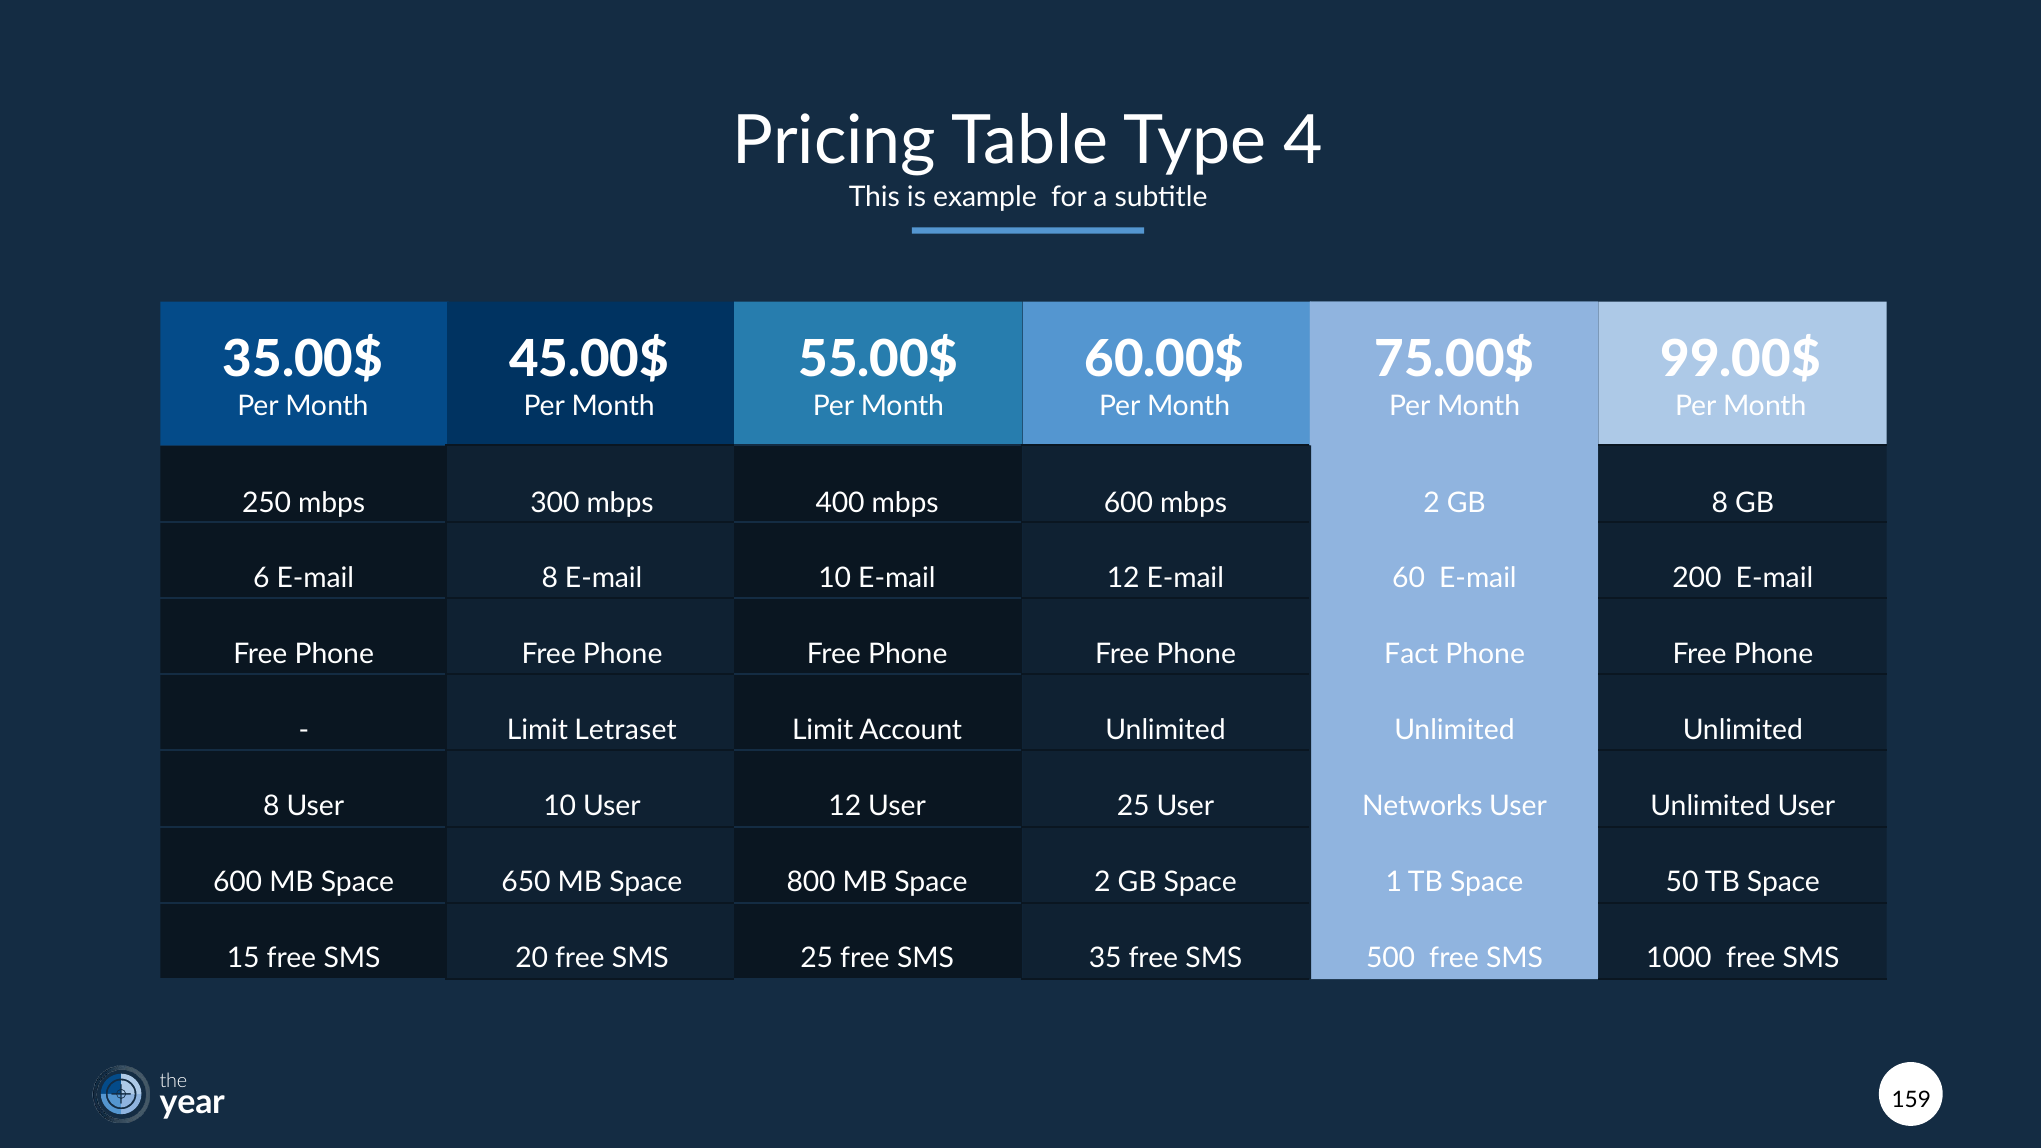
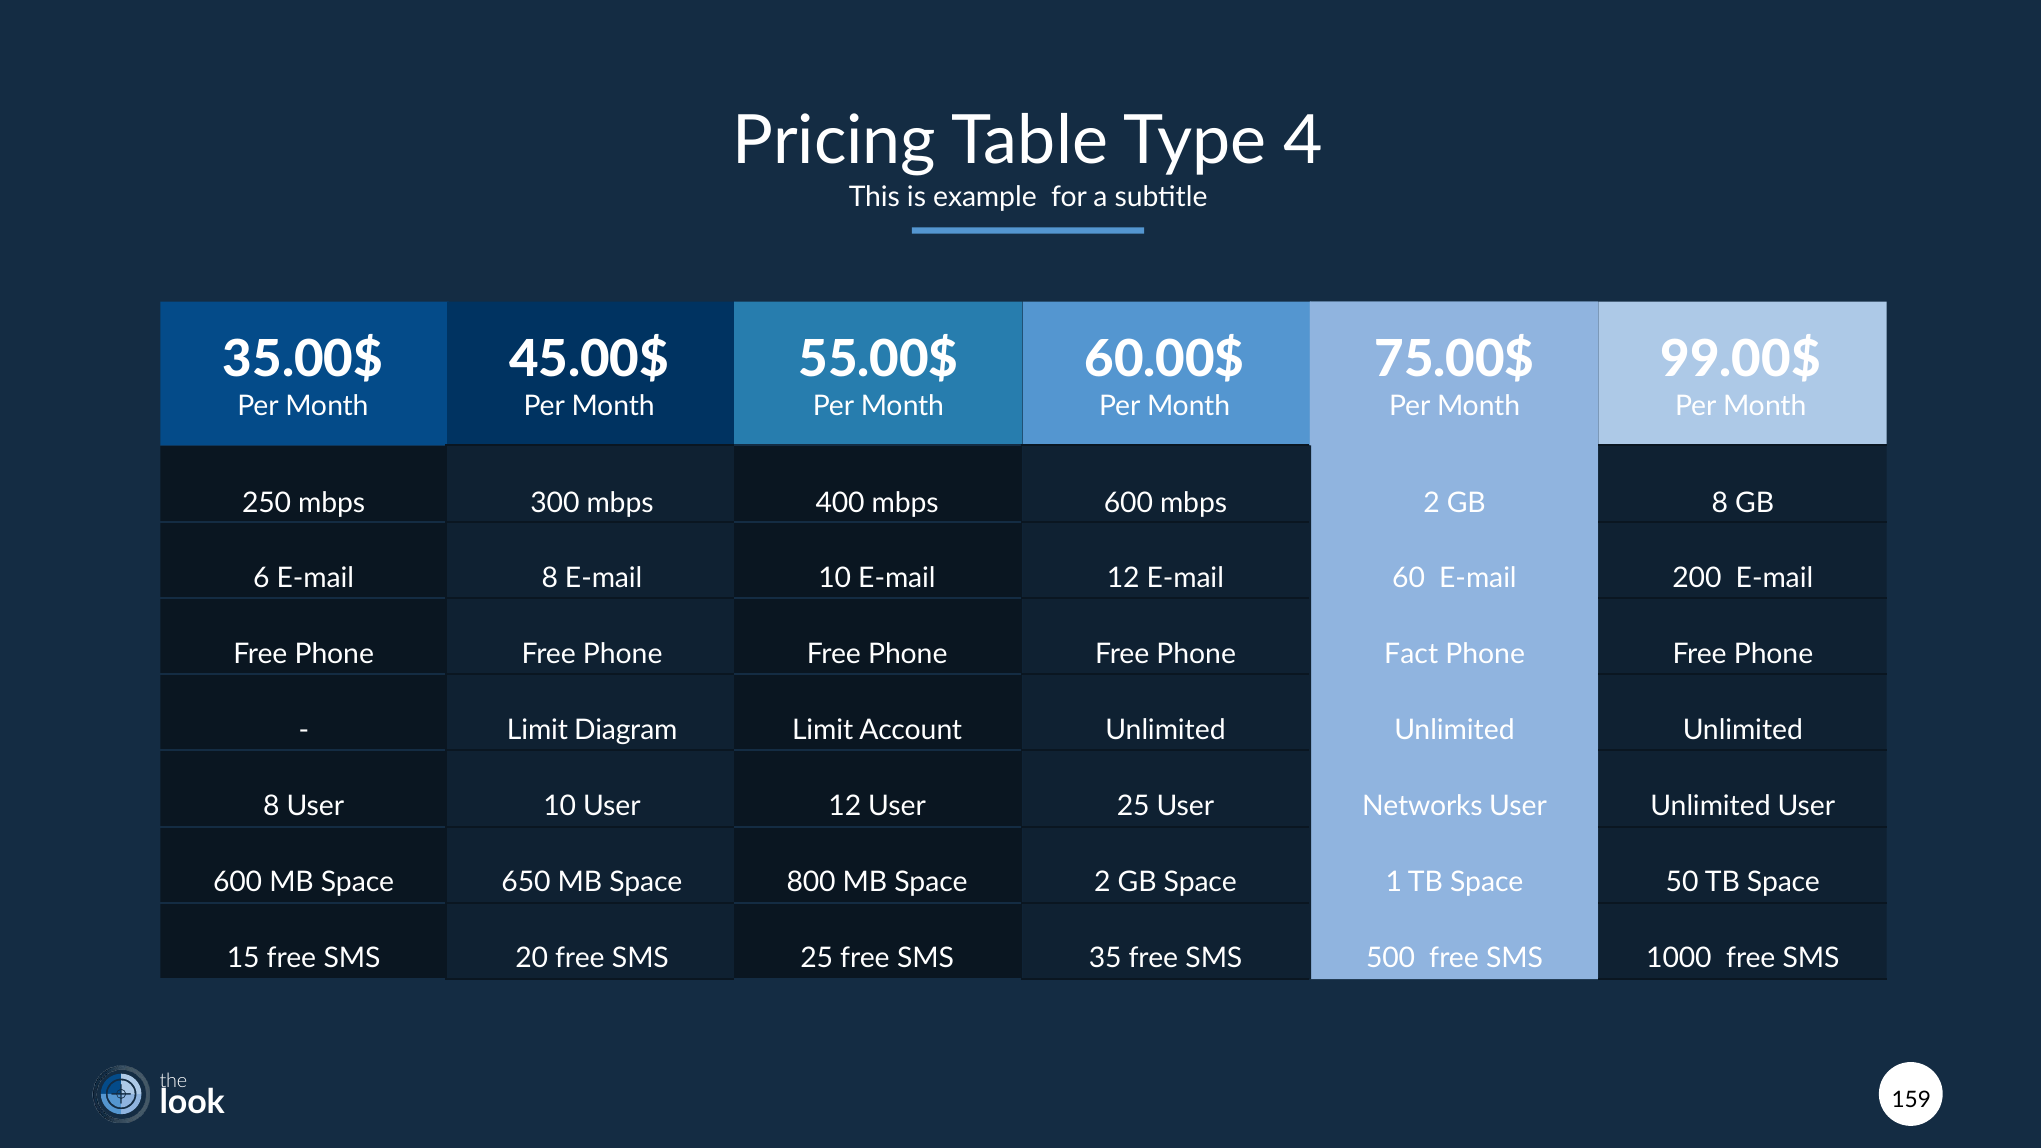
Letraset: Letraset -> Diagram
year: year -> look
